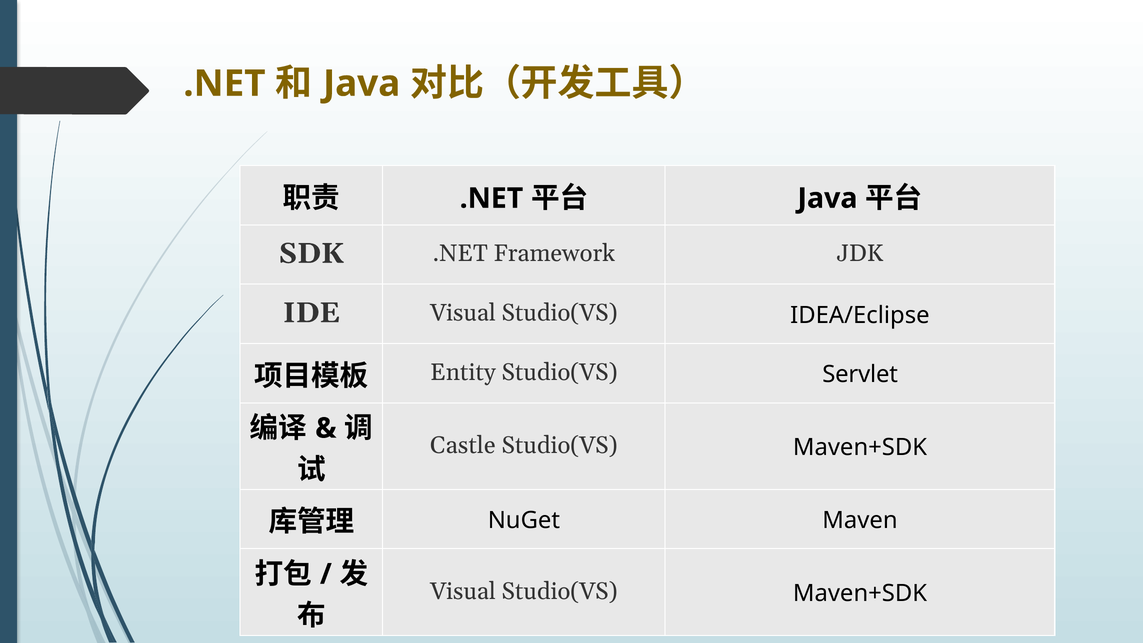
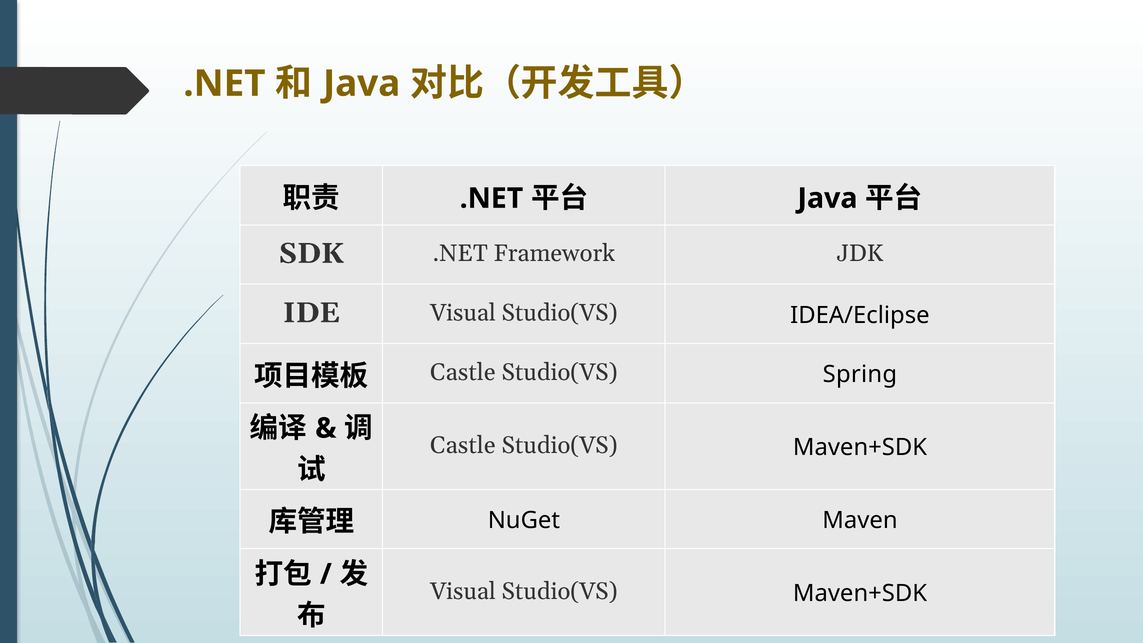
Entity at (463, 372): Entity -> Castle
Servlet: Servlet -> Spring
